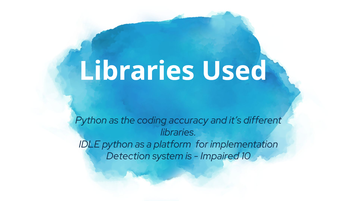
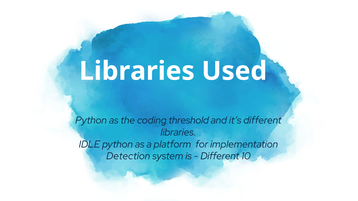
accuracy: accuracy -> threshold
Impaired at (220, 156): Impaired -> Different
